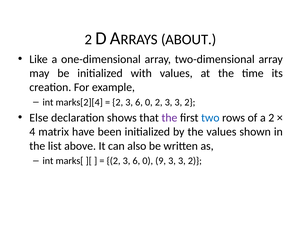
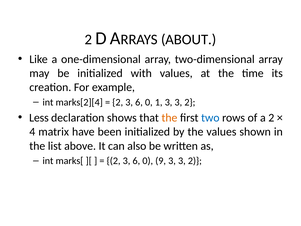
0 2: 2 -> 1
Else: Else -> Less
the at (169, 118) colour: purple -> orange
